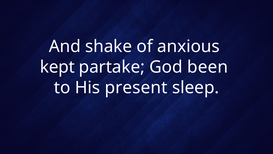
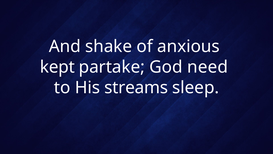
been: been -> need
present: present -> streams
